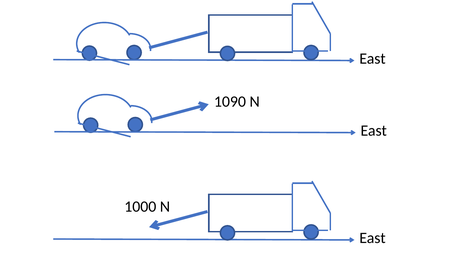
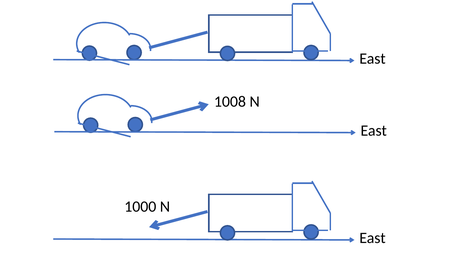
1090: 1090 -> 1008
